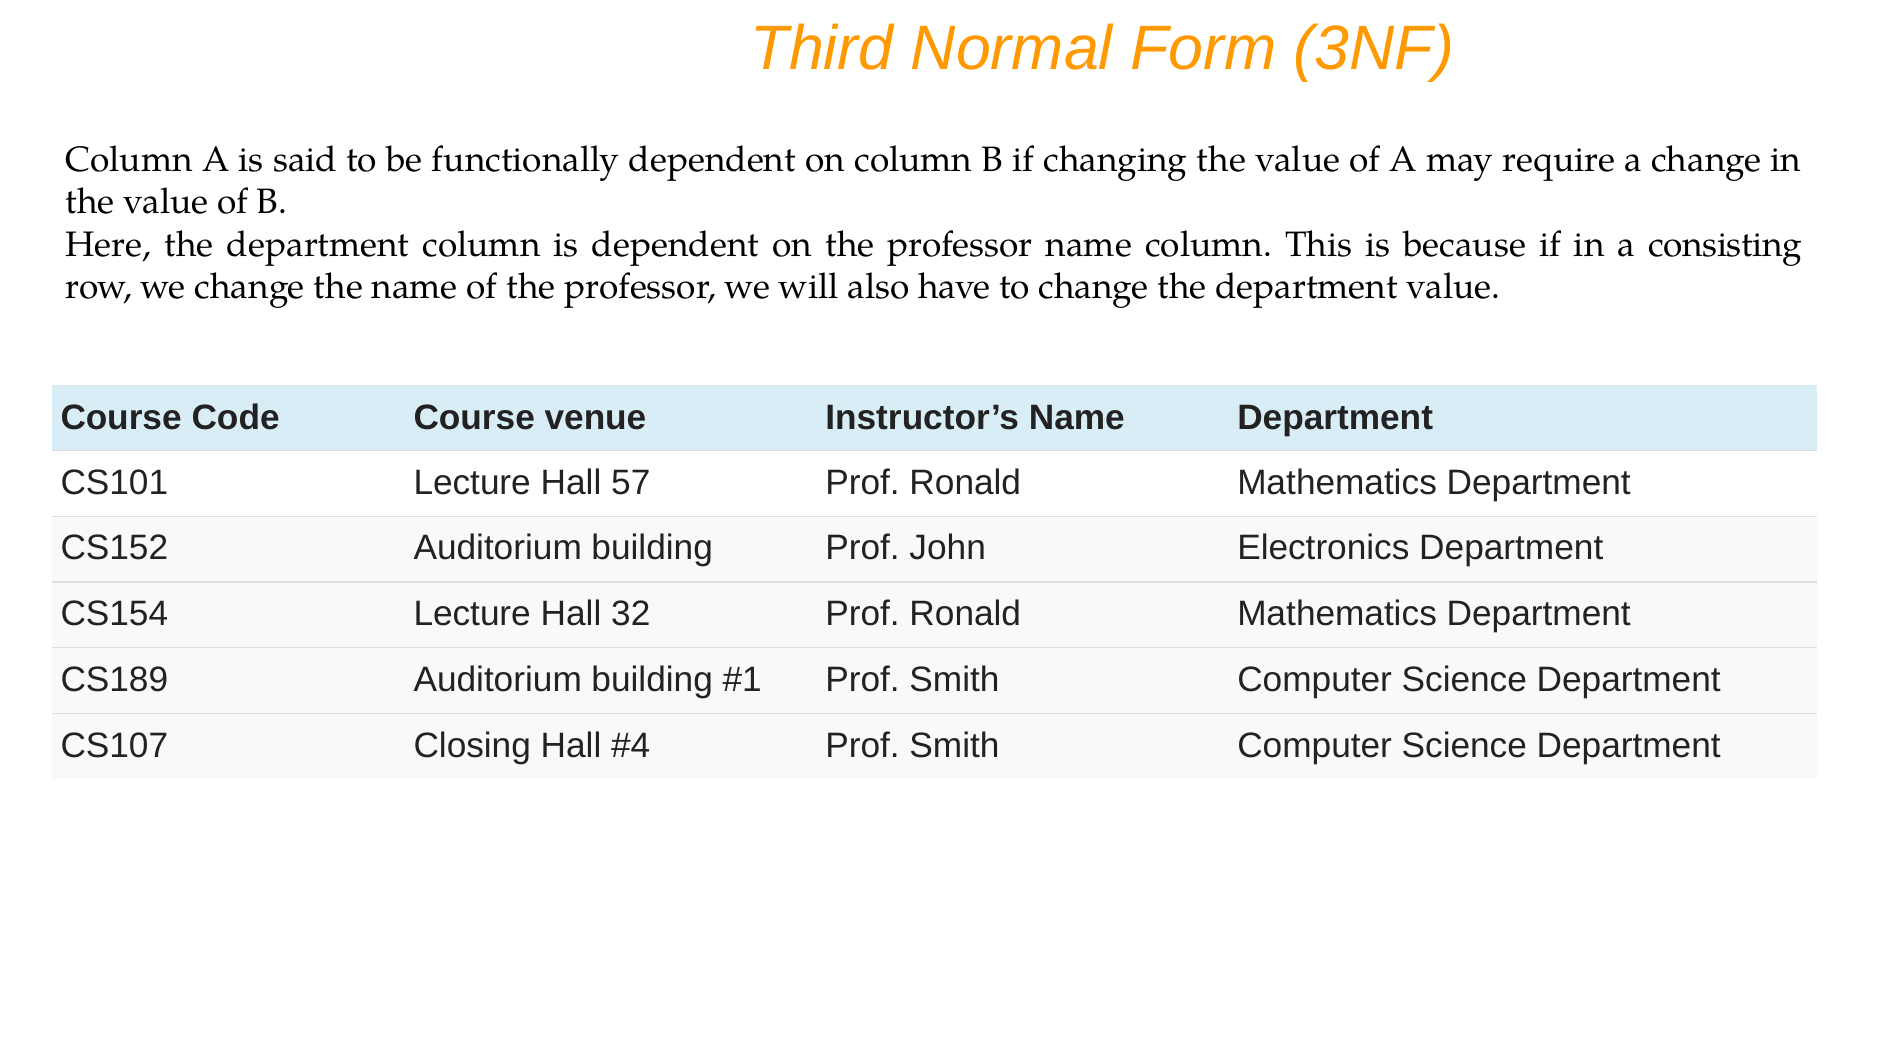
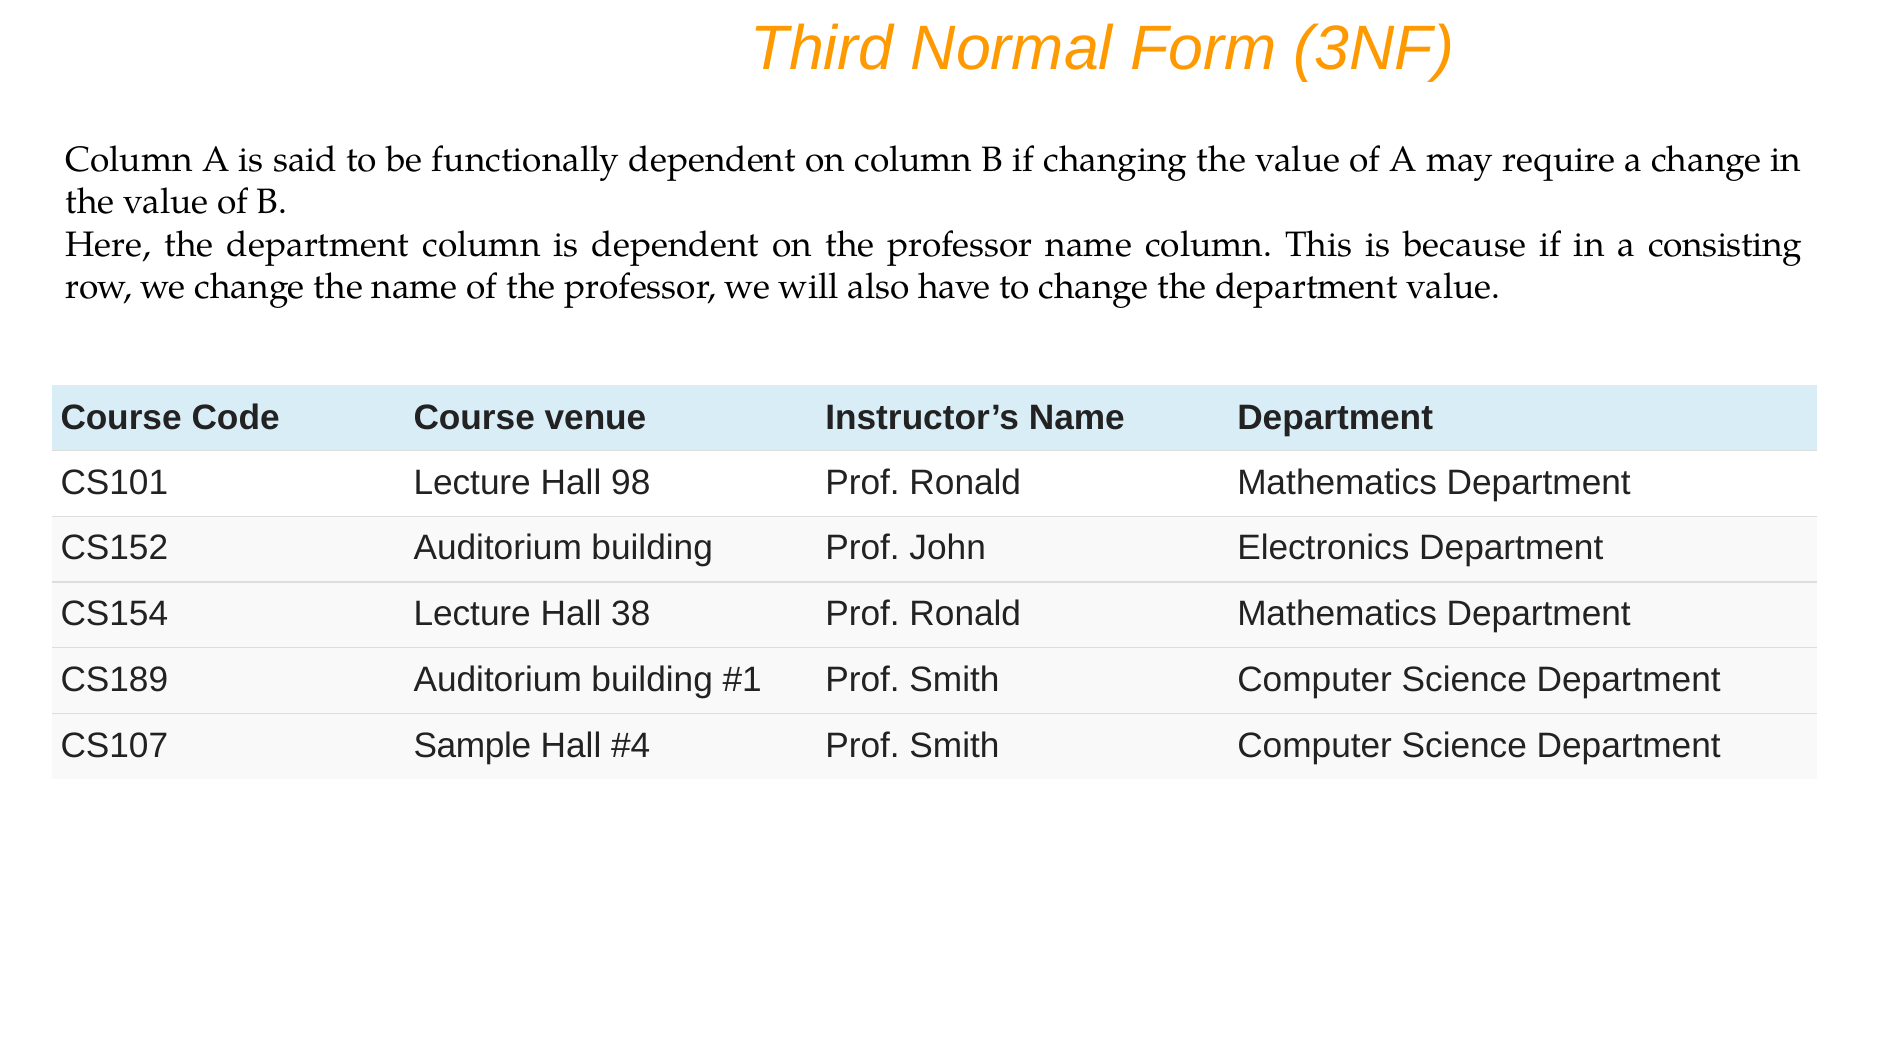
57: 57 -> 98
32: 32 -> 38
Closing: Closing -> Sample
